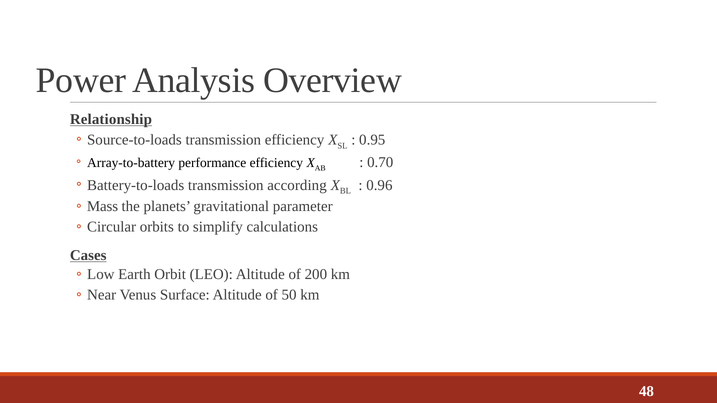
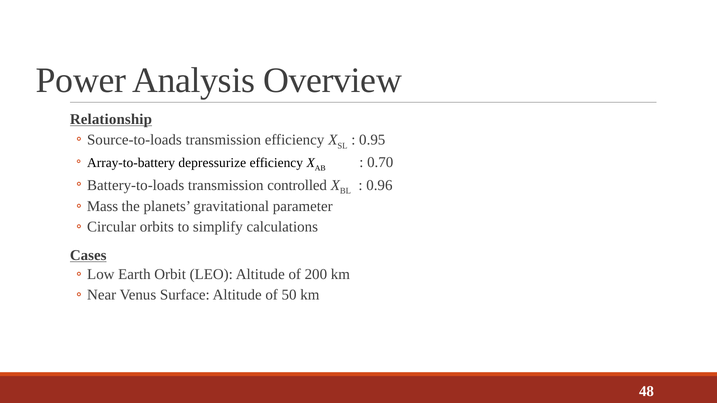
performance: performance -> depressurize
according: according -> controlled
